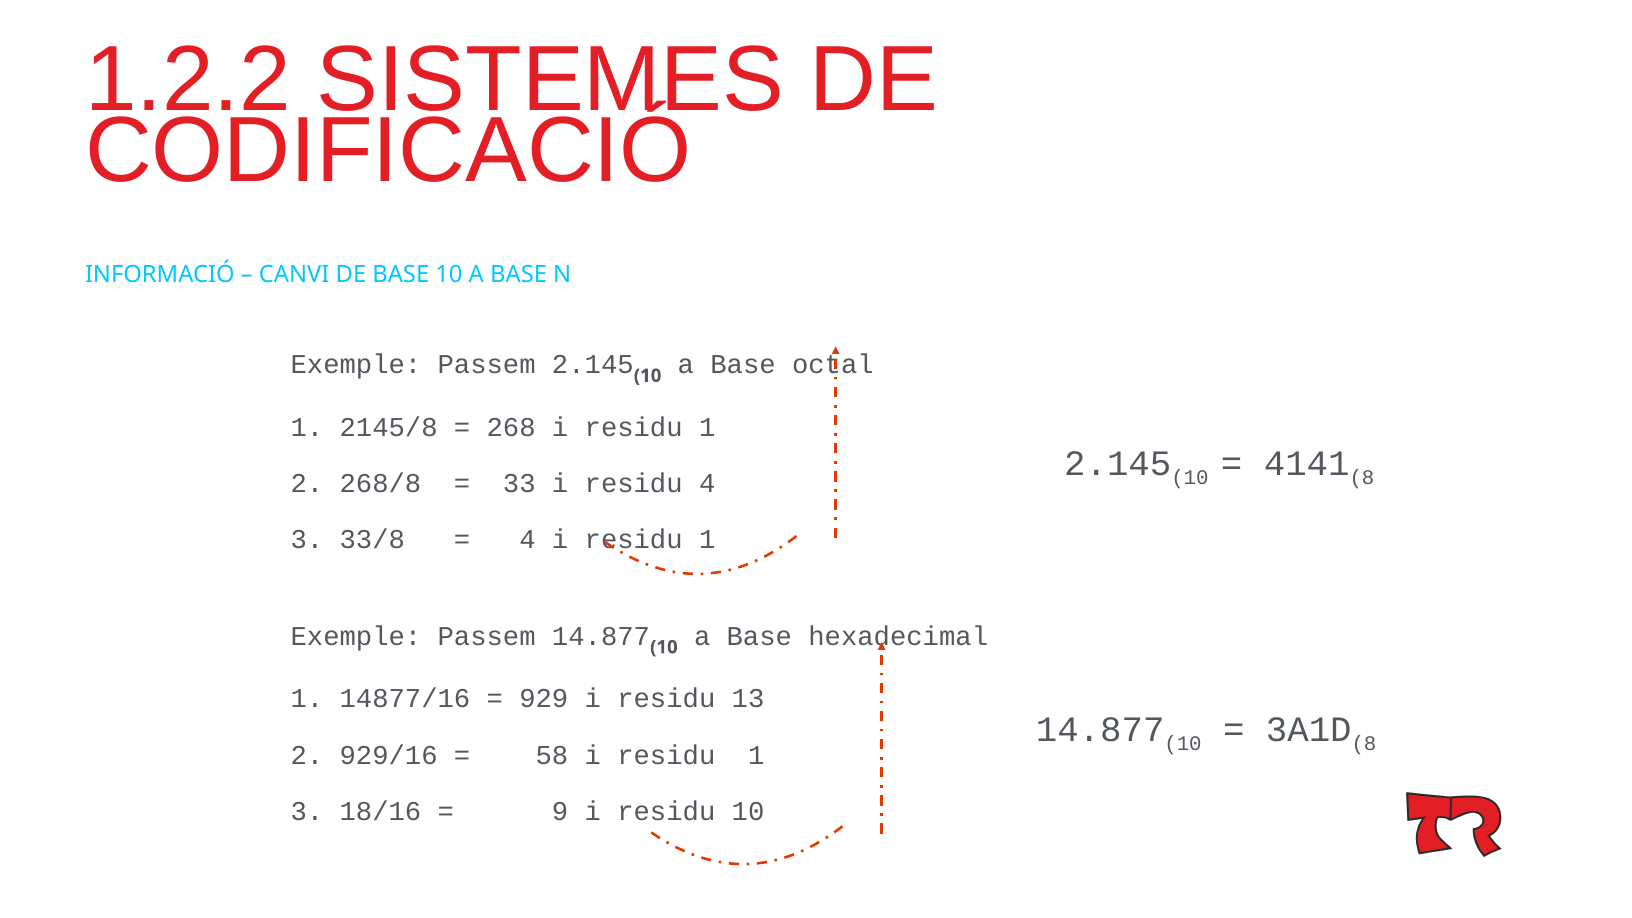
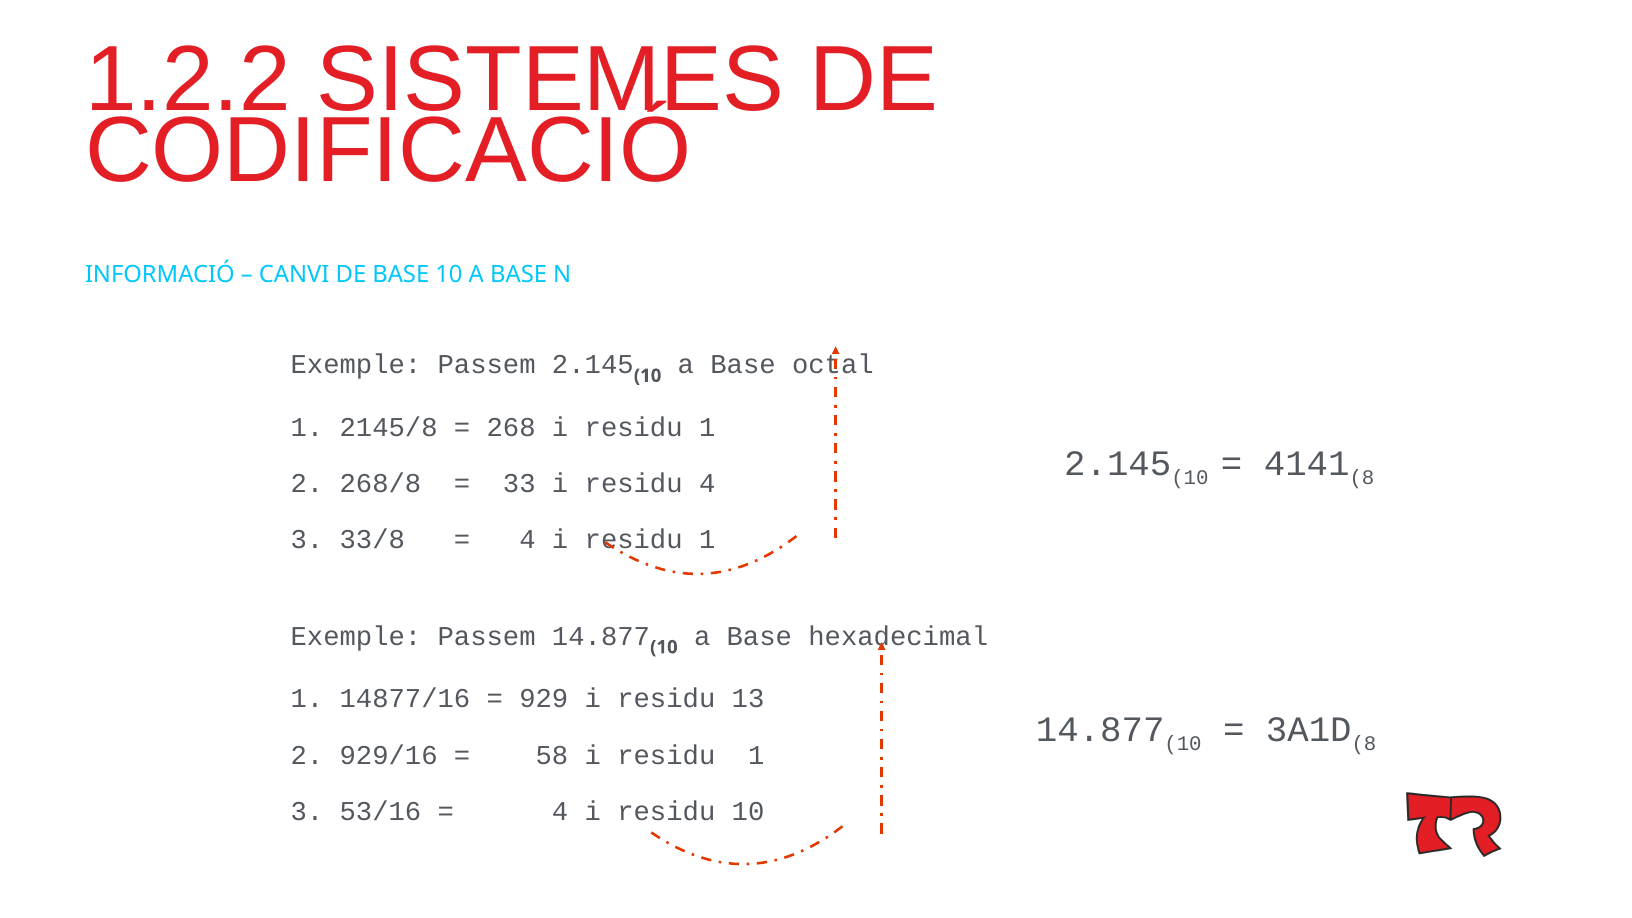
18/16: 18/16 -> 53/16
9 at (560, 811): 9 -> 4
